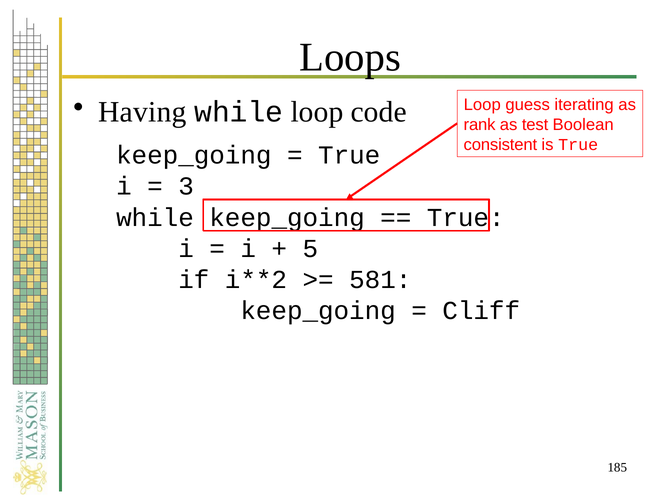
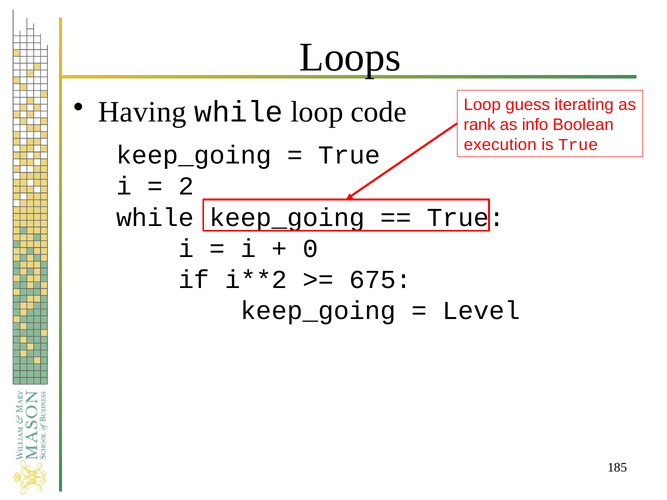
test: test -> info
consistent: consistent -> execution
3: 3 -> 2
5: 5 -> 0
581: 581 -> 675
Cliff: Cliff -> Level
